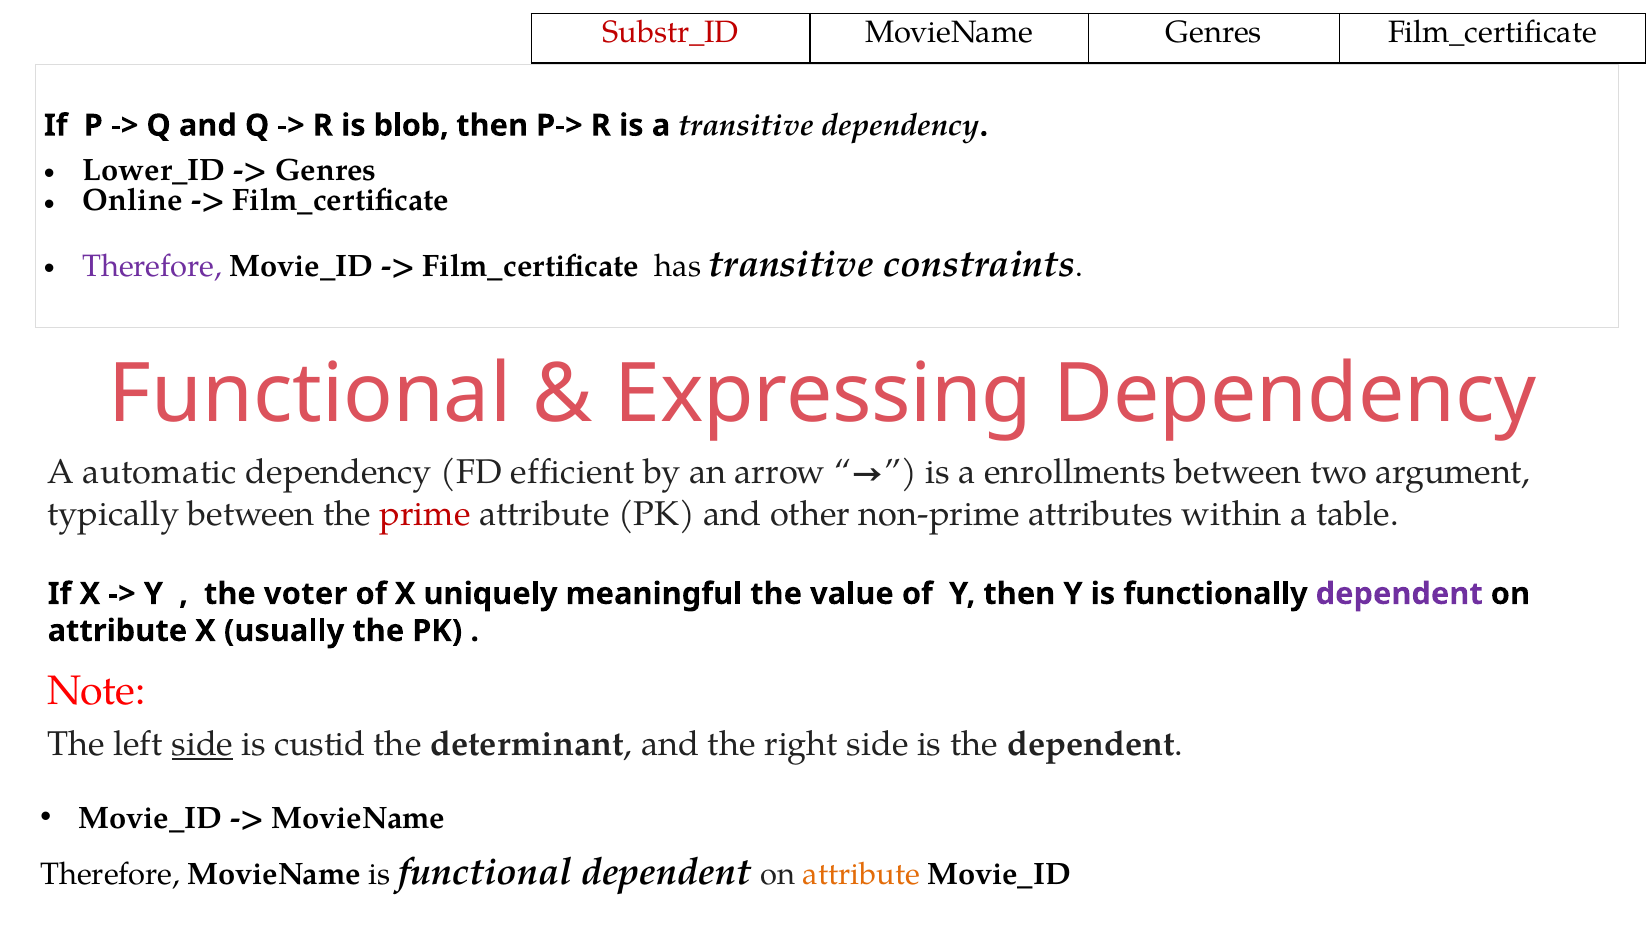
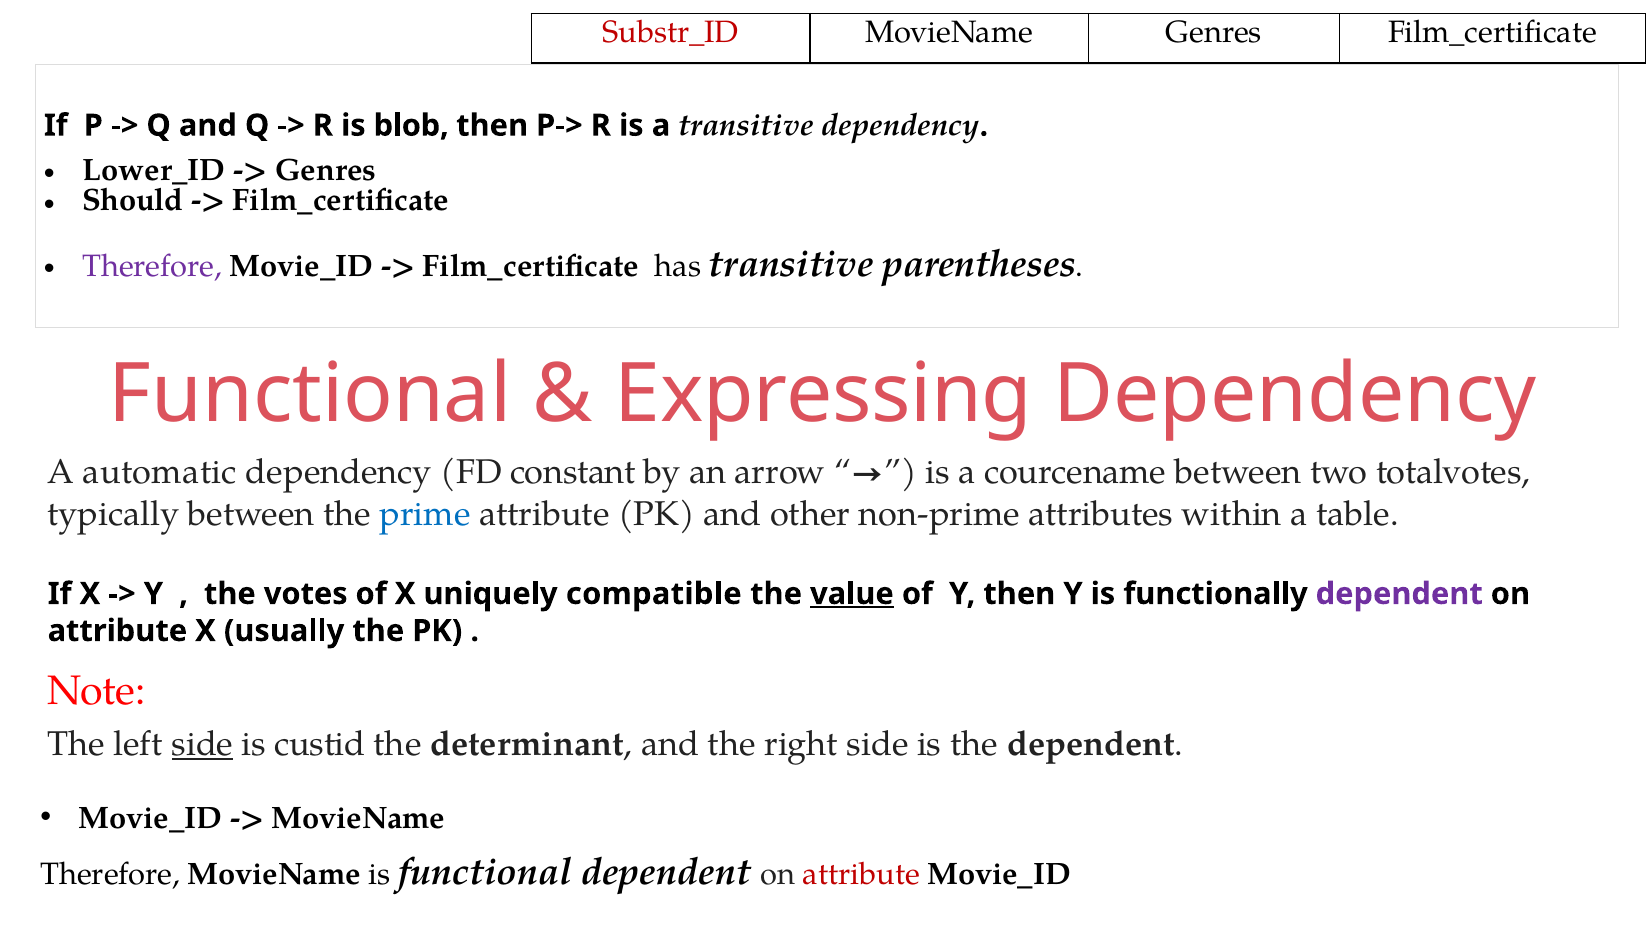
Online: Online -> Should
constraints: constraints -> parentheses
efficient: efficient -> constant
enrollments: enrollments -> courcename
argument: argument -> totalvotes
prime colour: red -> blue
voter: voter -> votes
meaningful: meaningful -> compatible
value underline: none -> present
attribute at (861, 874) colour: orange -> red
